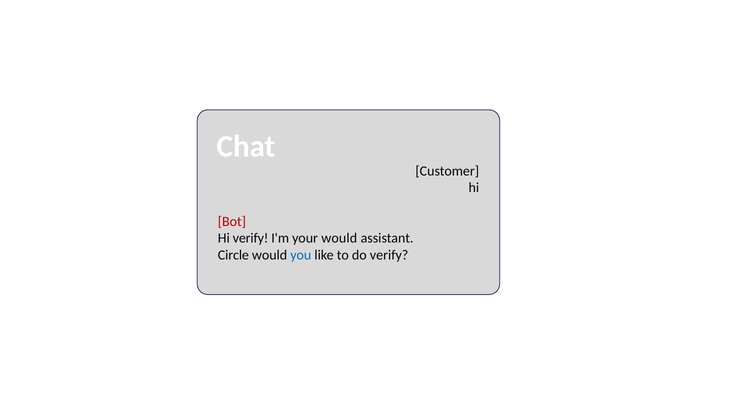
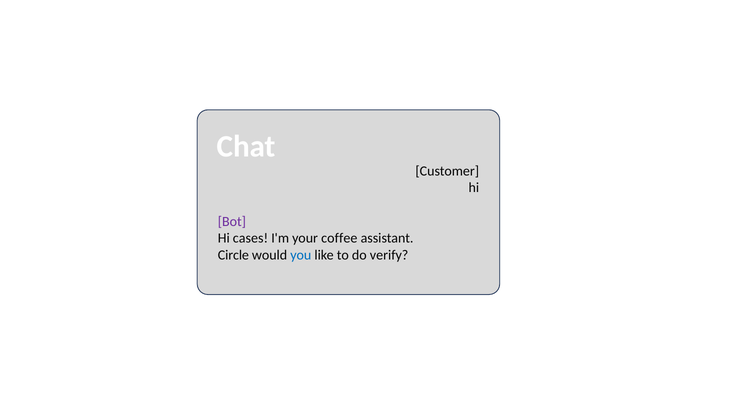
Bot colour: red -> purple
Hi verify: verify -> cases
your would: would -> coffee
